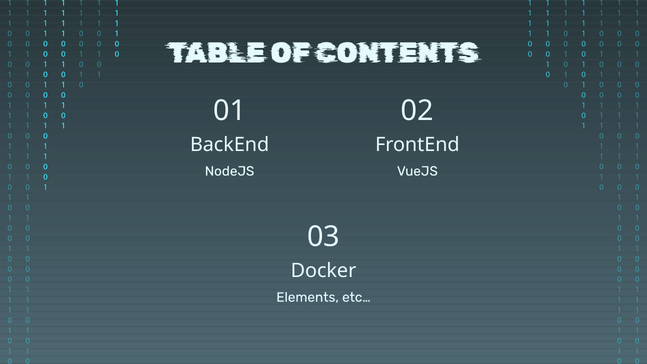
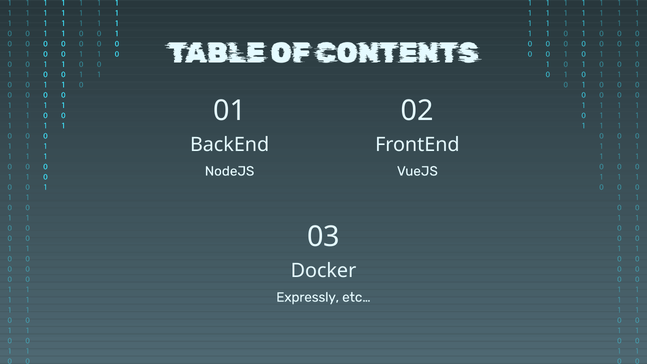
Elements: Elements -> Expressly
